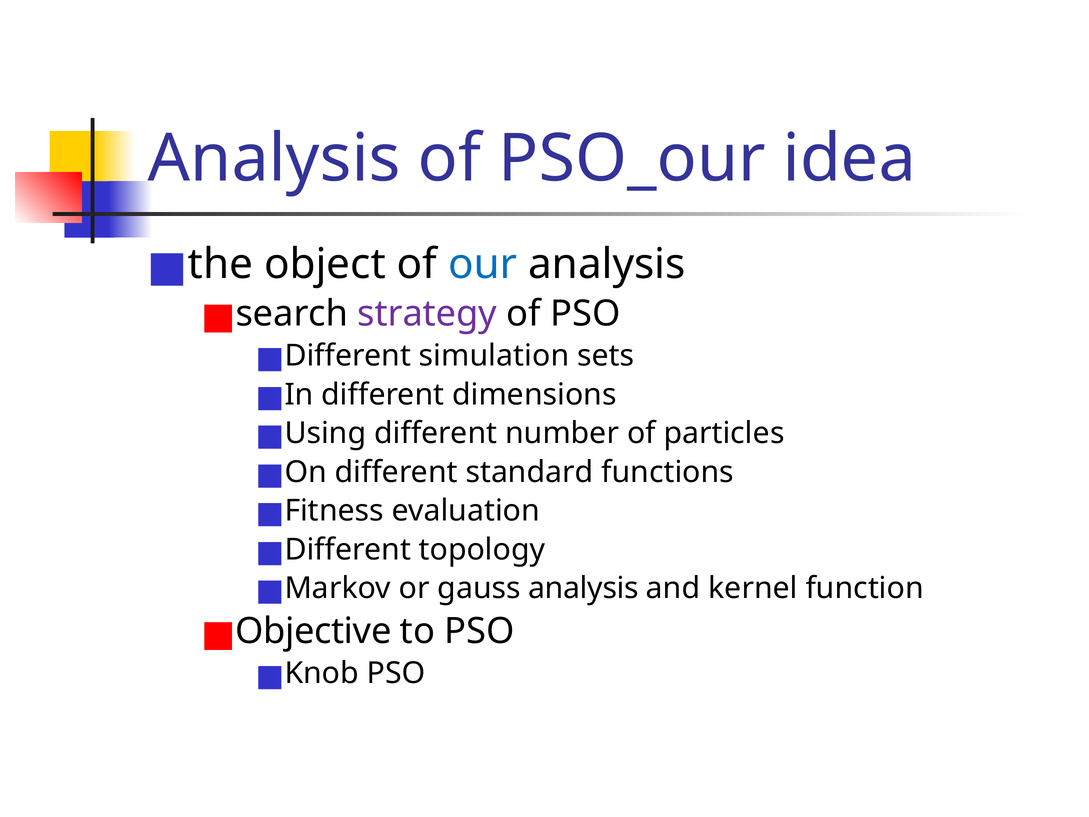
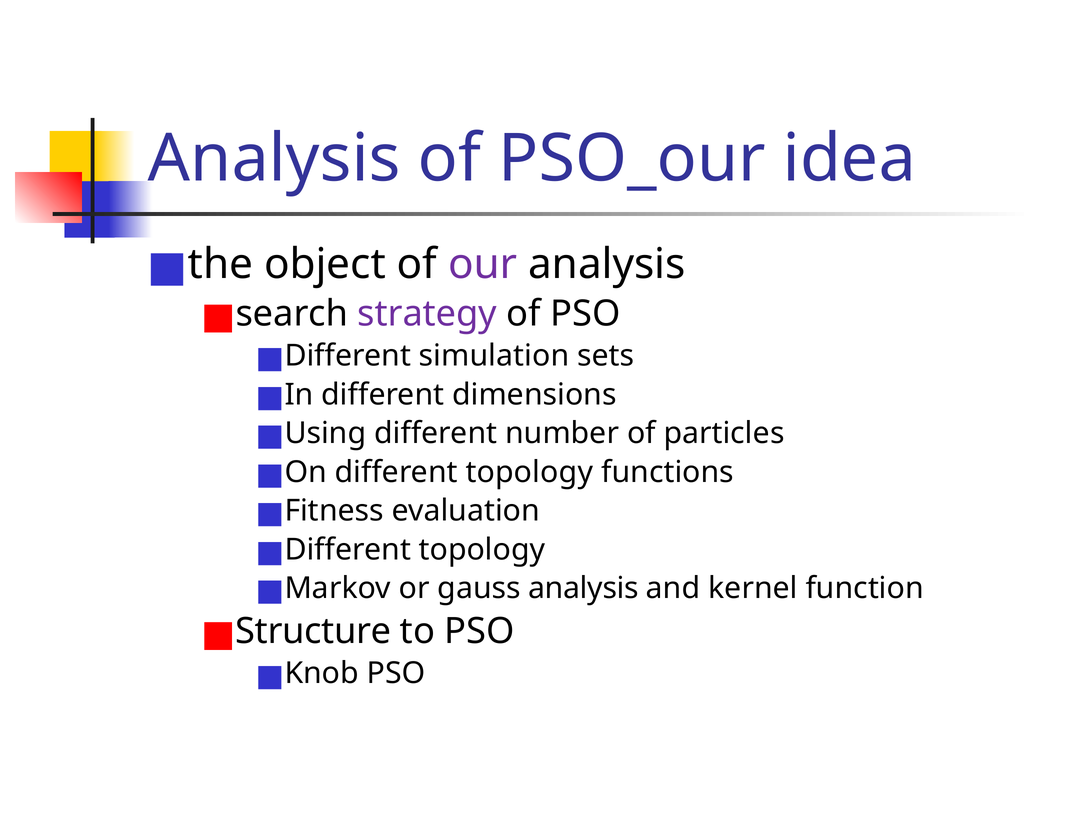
our colour: blue -> purple
different standard: standard -> topology
Objective: Objective -> Structure
